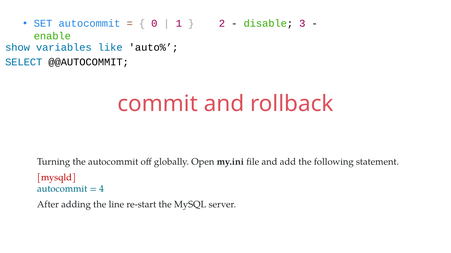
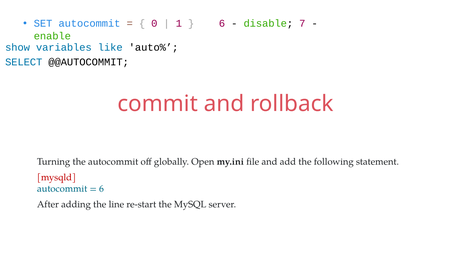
2 at (222, 24): 2 -> 6
3: 3 -> 7
4 at (101, 189): 4 -> 6
